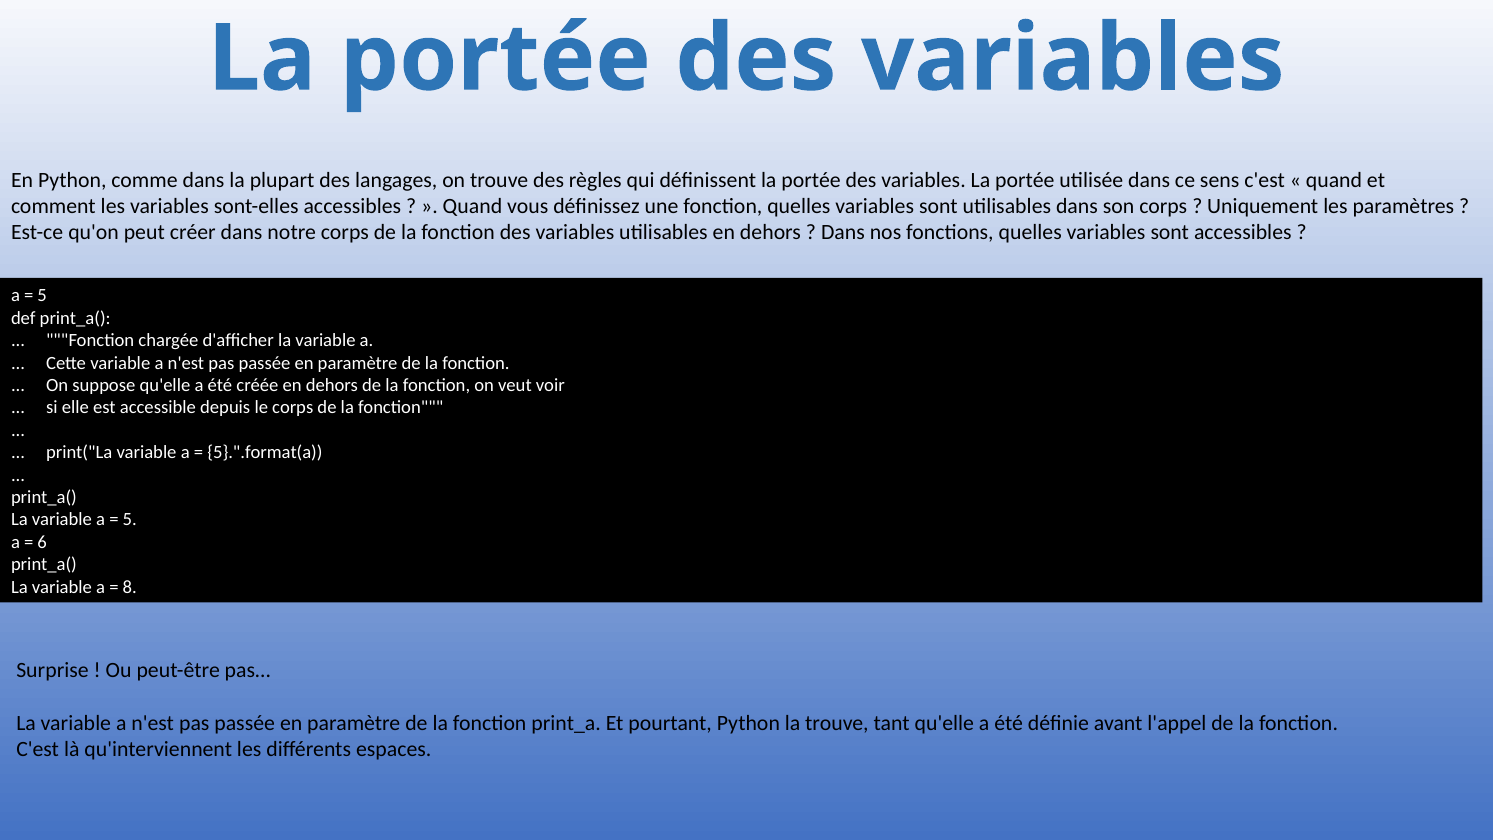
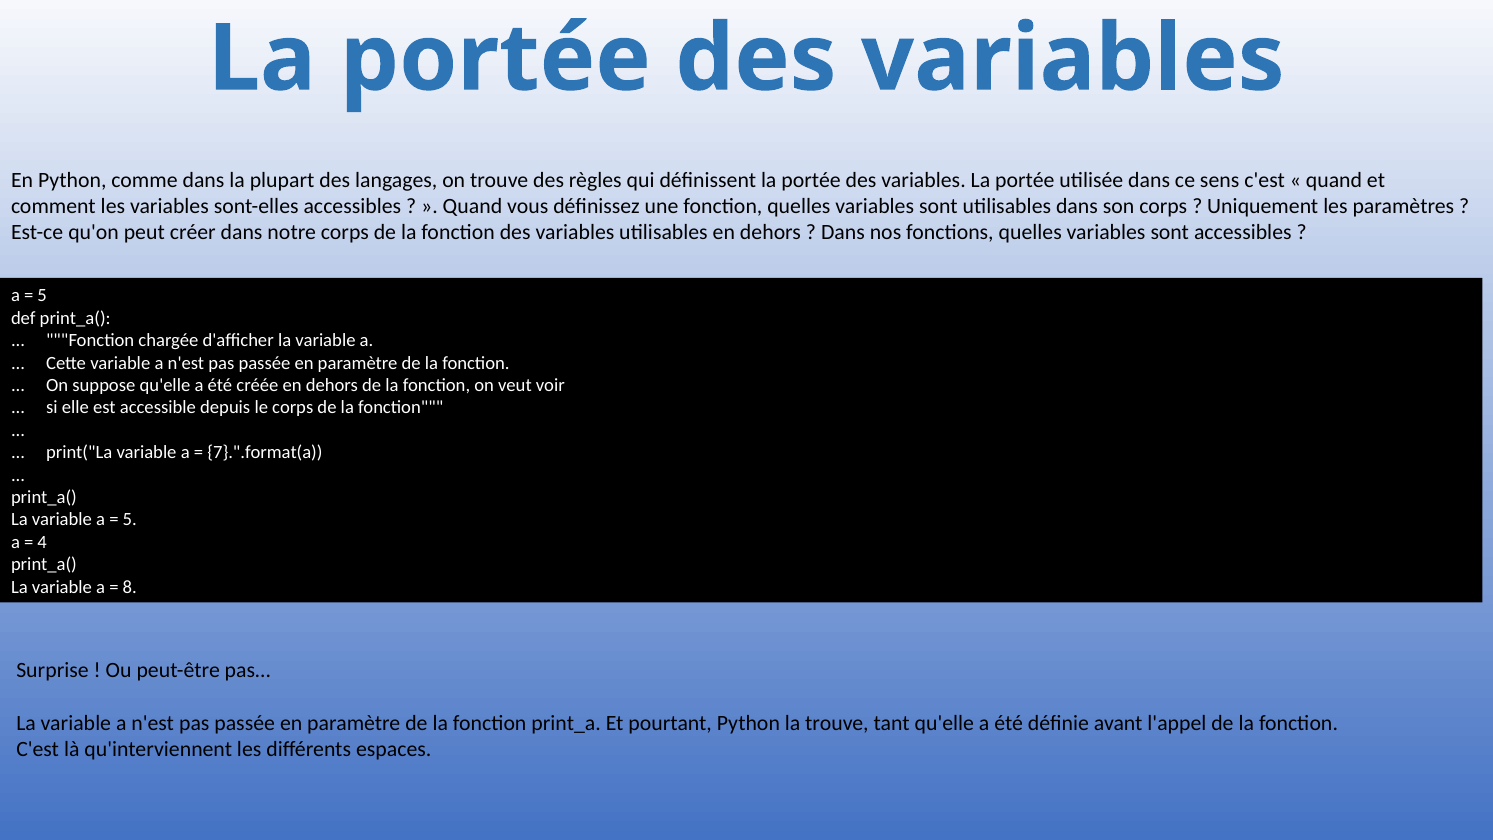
5}.".format(a: 5}.".format(a -> 7}.".format(a
6: 6 -> 4
